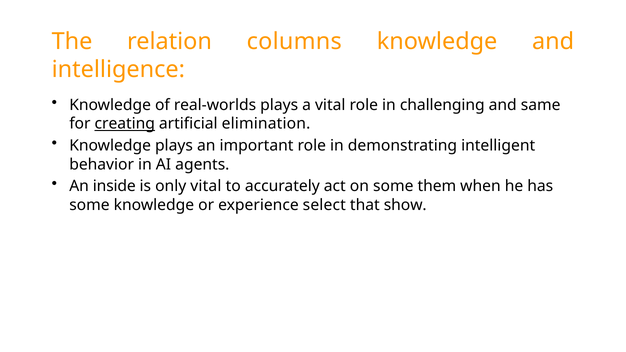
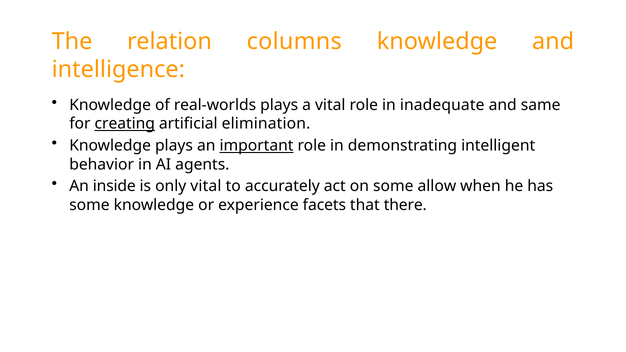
challenging: challenging -> inadequate
important underline: none -> present
them: them -> allow
select: select -> facets
show: show -> there
